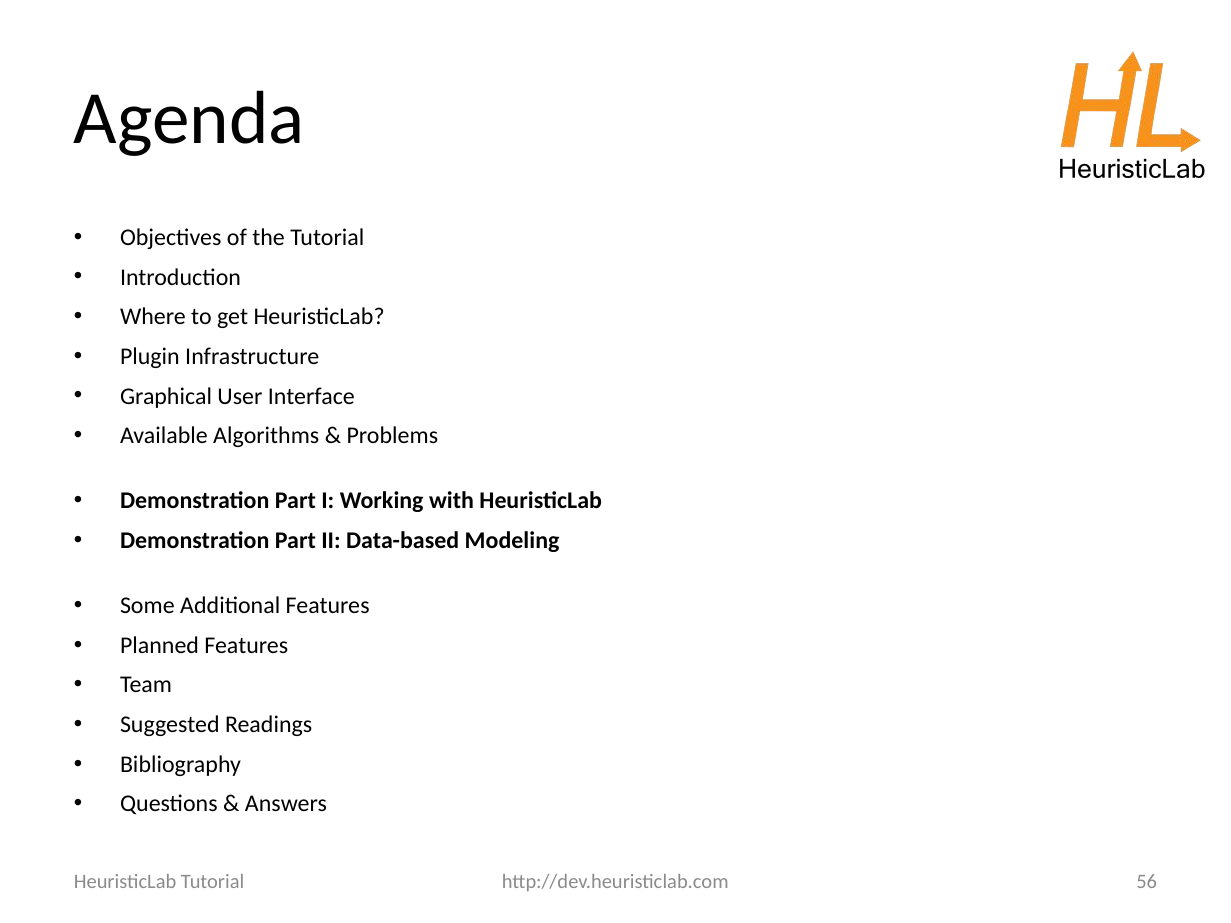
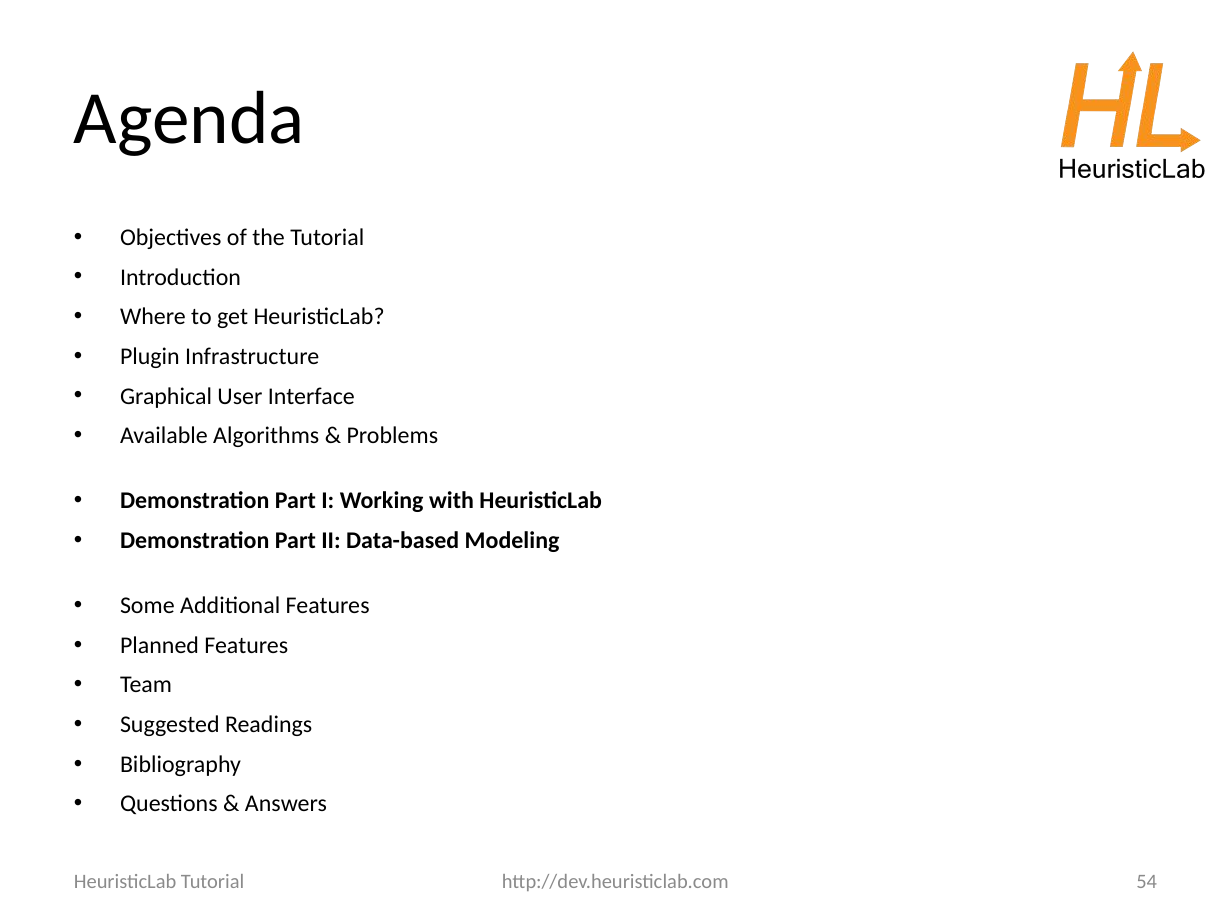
56: 56 -> 54
